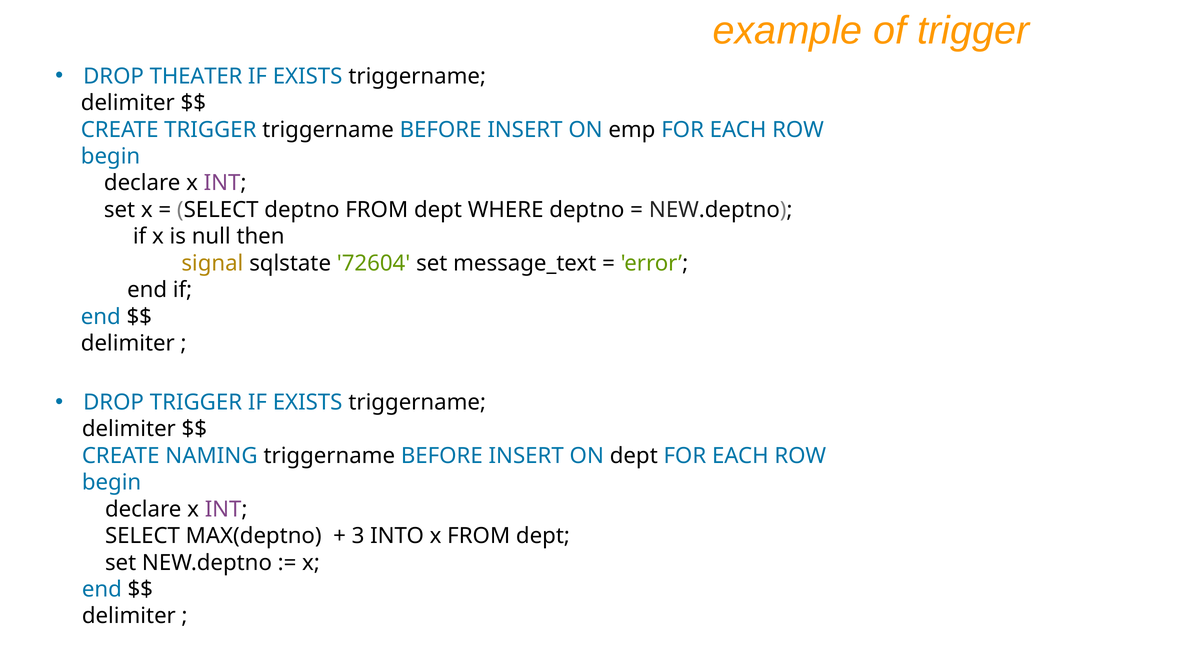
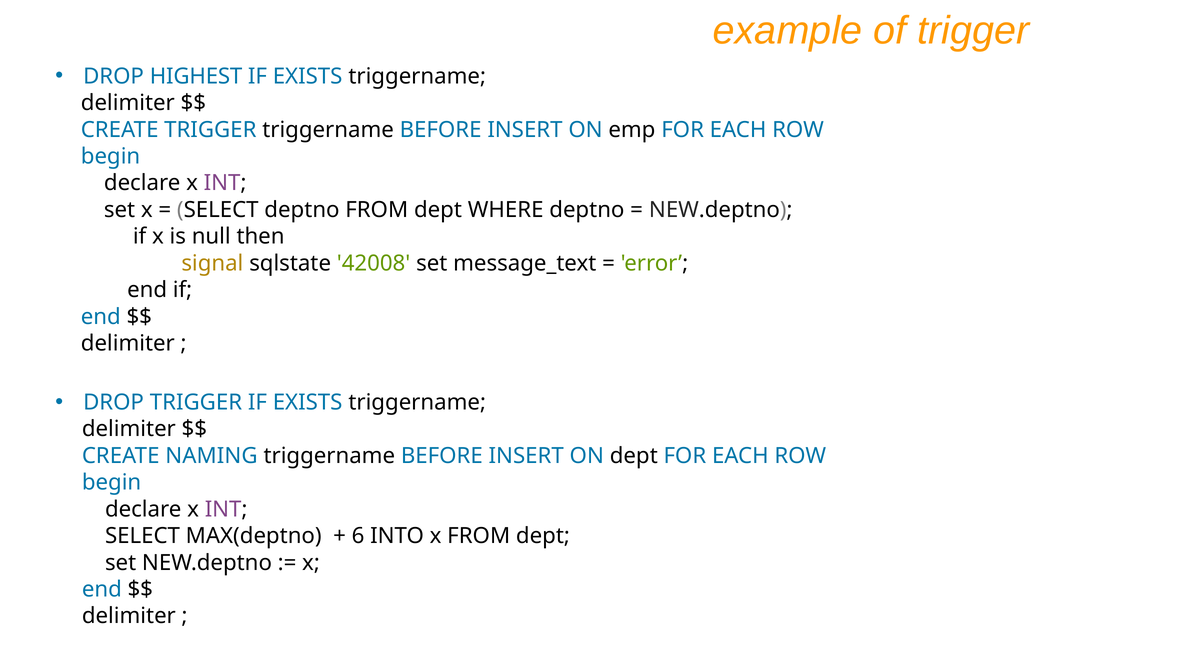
THEATER: THEATER -> HIGHEST
72604: 72604 -> 42008
3: 3 -> 6
